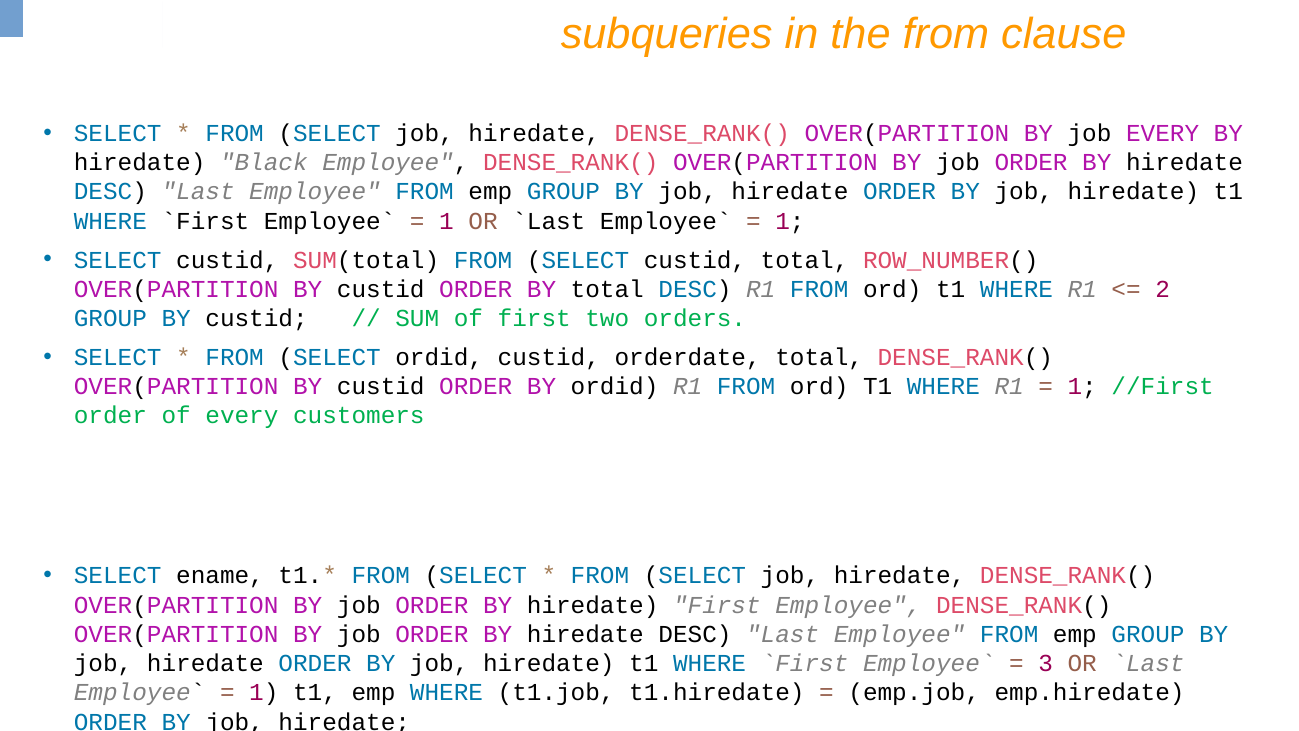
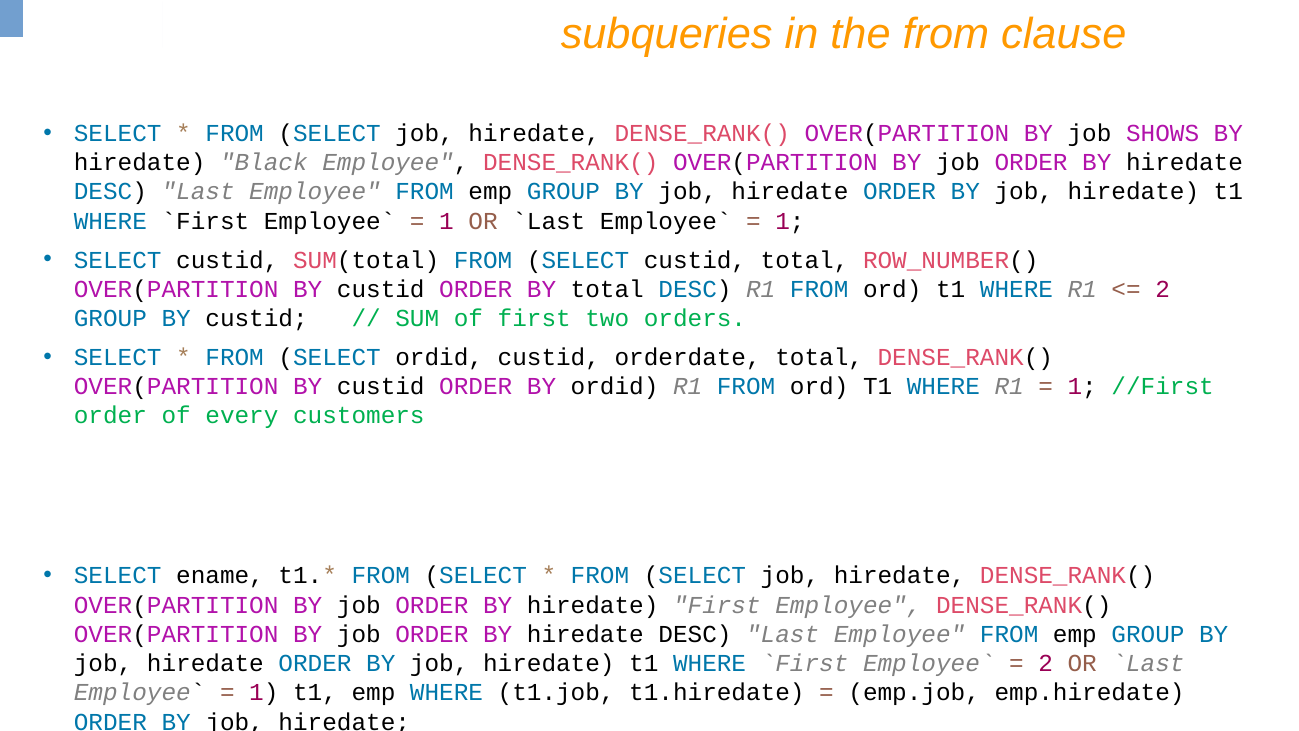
job EVERY: EVERY -> SHOWS
3 at (1046, 663): 3 -> 2
